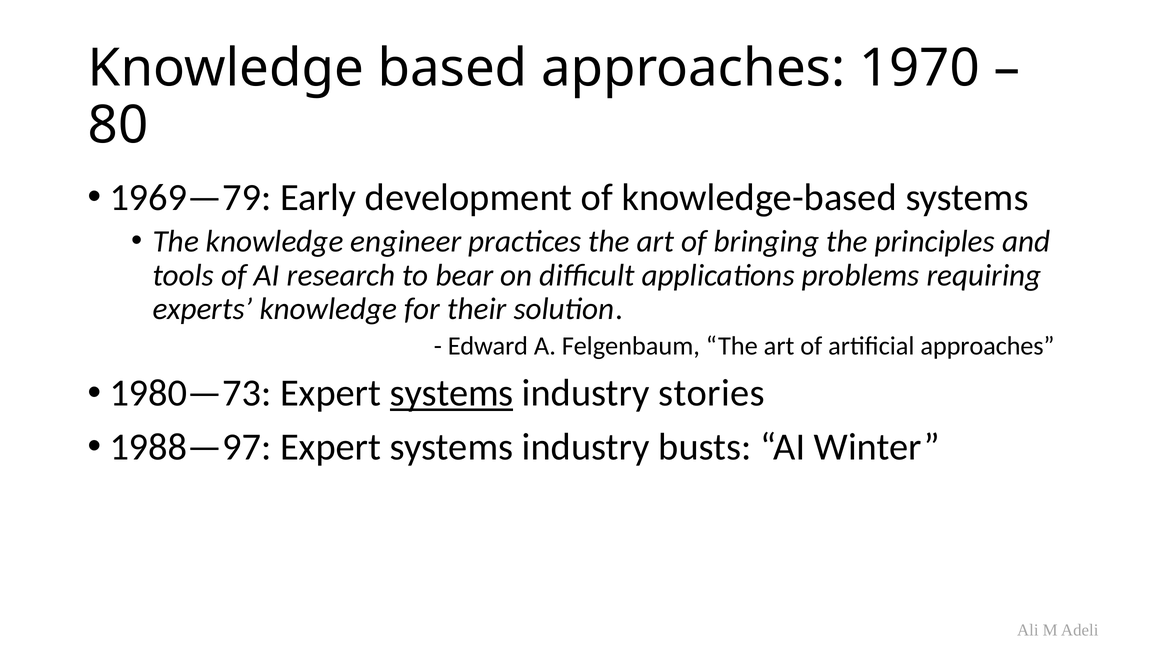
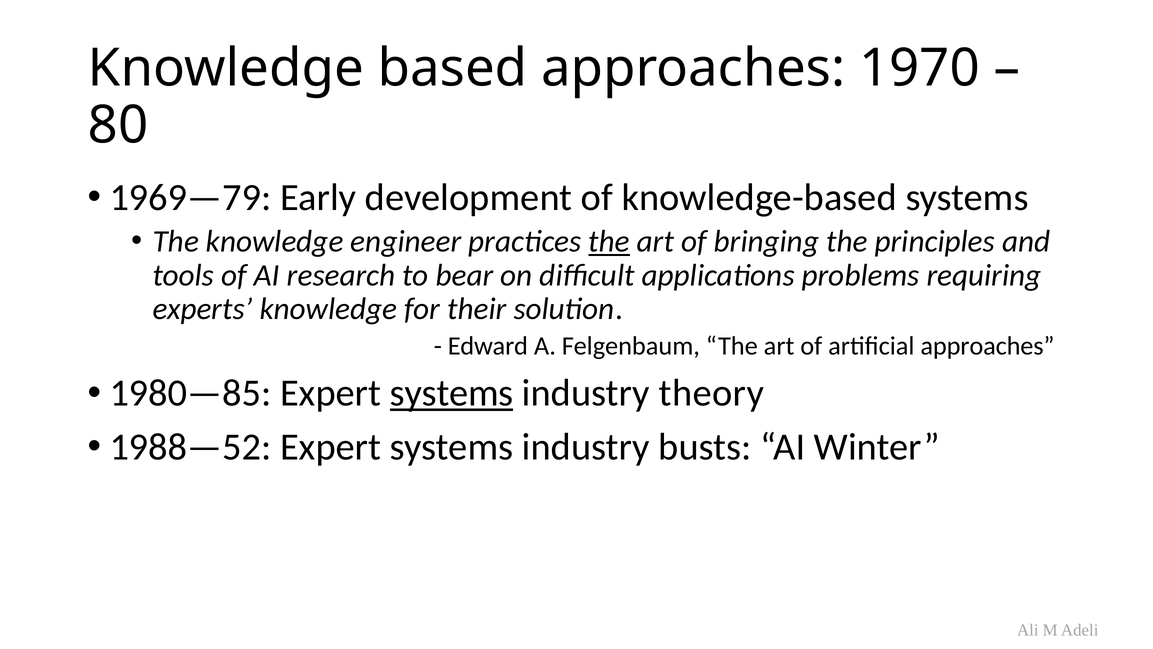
the at (609, 241) underline: none -> present
1980—73: 1980—73 -> 1980—85
stories: stories -> theory
1988—97: 1988—97 -> 1988—52
